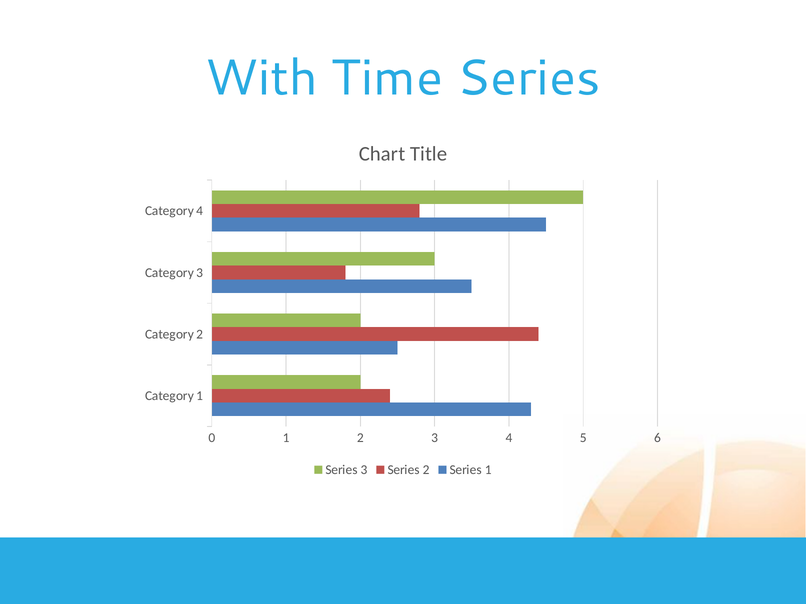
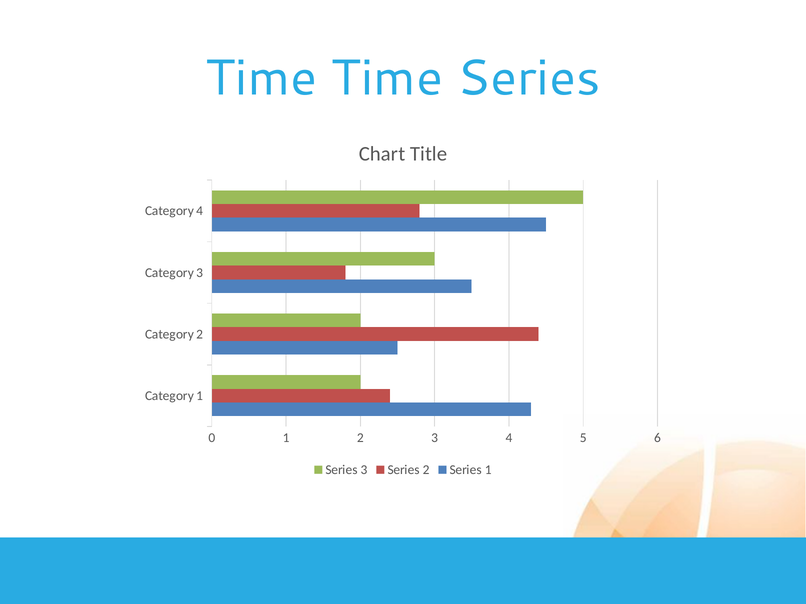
With at (261, 78): With -> Time
